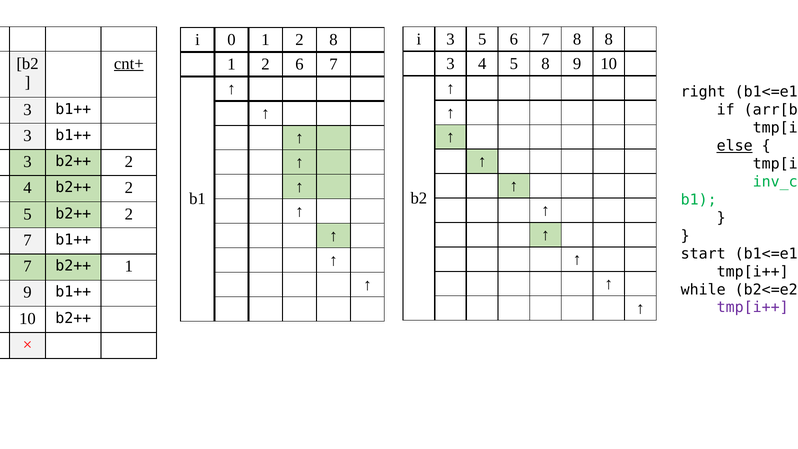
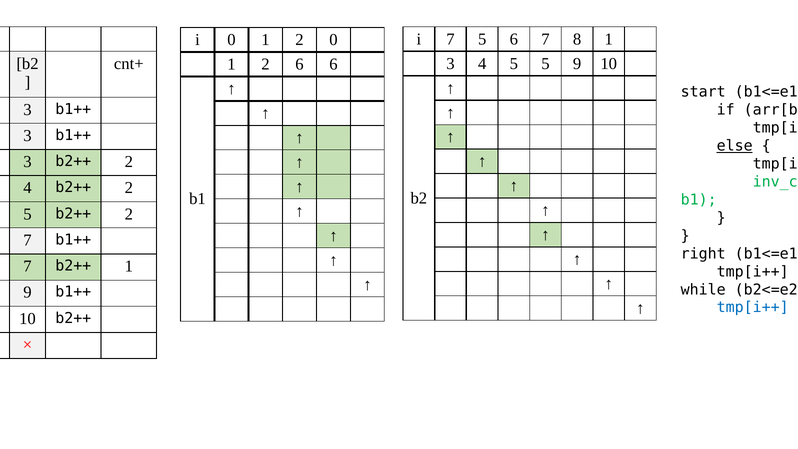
i 3: 3 -> 7
7 8 8: 8 -> 1
2 8: 8 -> 0
cnt+ underline: present -> none
5 8: 8 -> 5
1 2 6 7: 7 -> 6
right: right -> start
start: start -> right
tmp[i++ at (753, 307) colour: purple -> blue
